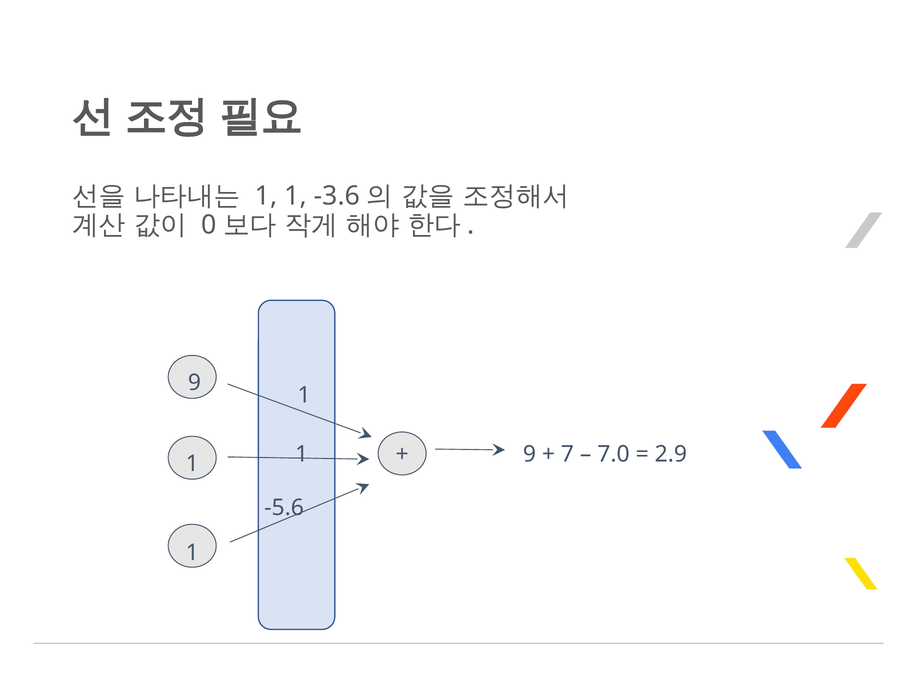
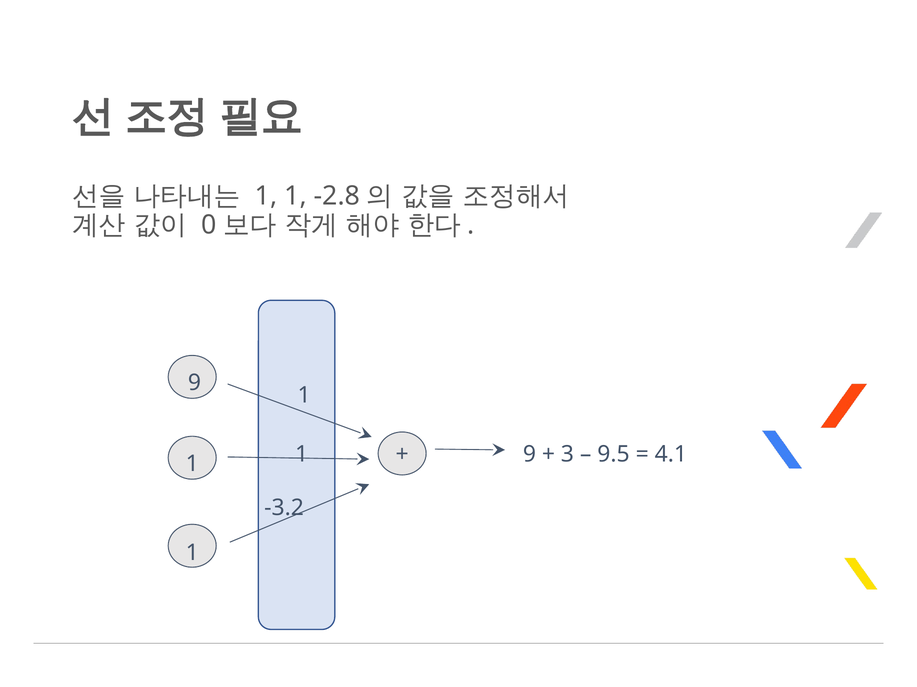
-3.6: -3.6 -> -2.8
7: 7 -> 3
7.0: 7.0 -> 9.5
2.9: 2.9 -> 4.1
-5.6: -5.6 -> -3.2
